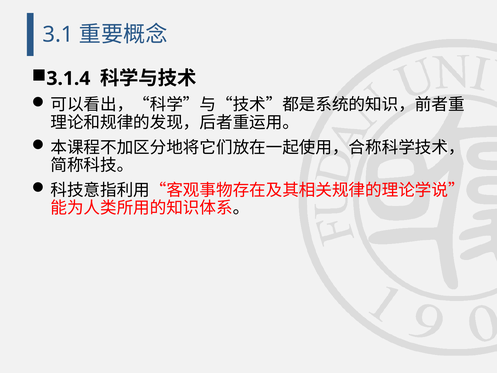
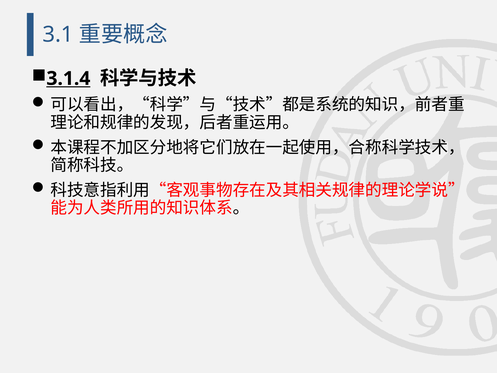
3.1.4 underline: none -> present
